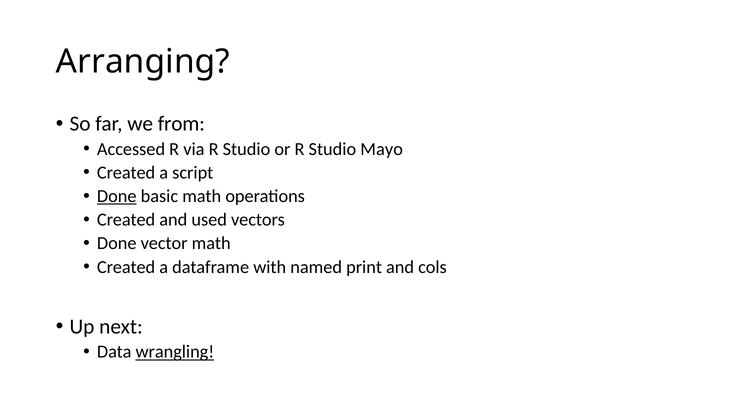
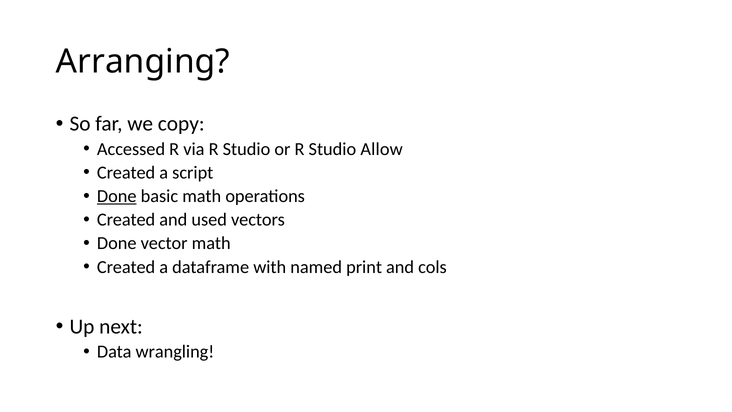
from: from -> copy
Mayo: Mayo -> Allow
wrangling underline: present -> none
